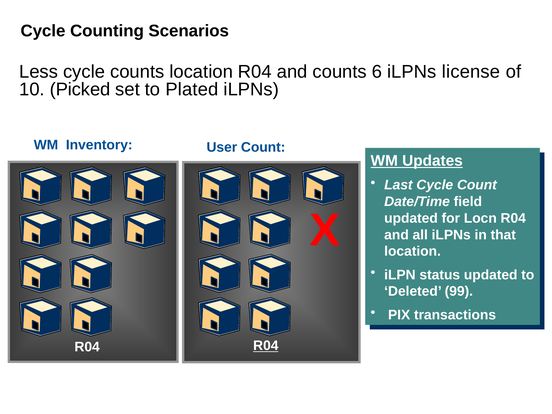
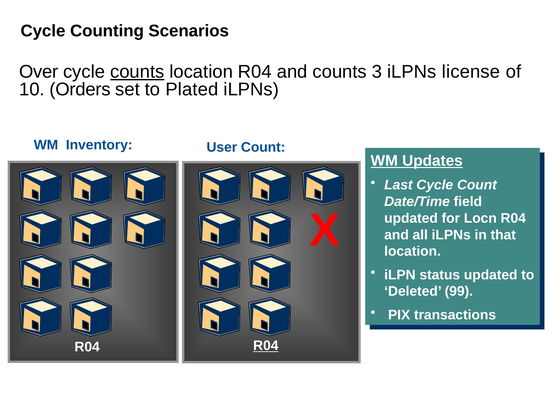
Less: Less -> Over
counts at (137, 72) underline: none -> present
6: 6 -> 3
Picked: Picked -> Orders
